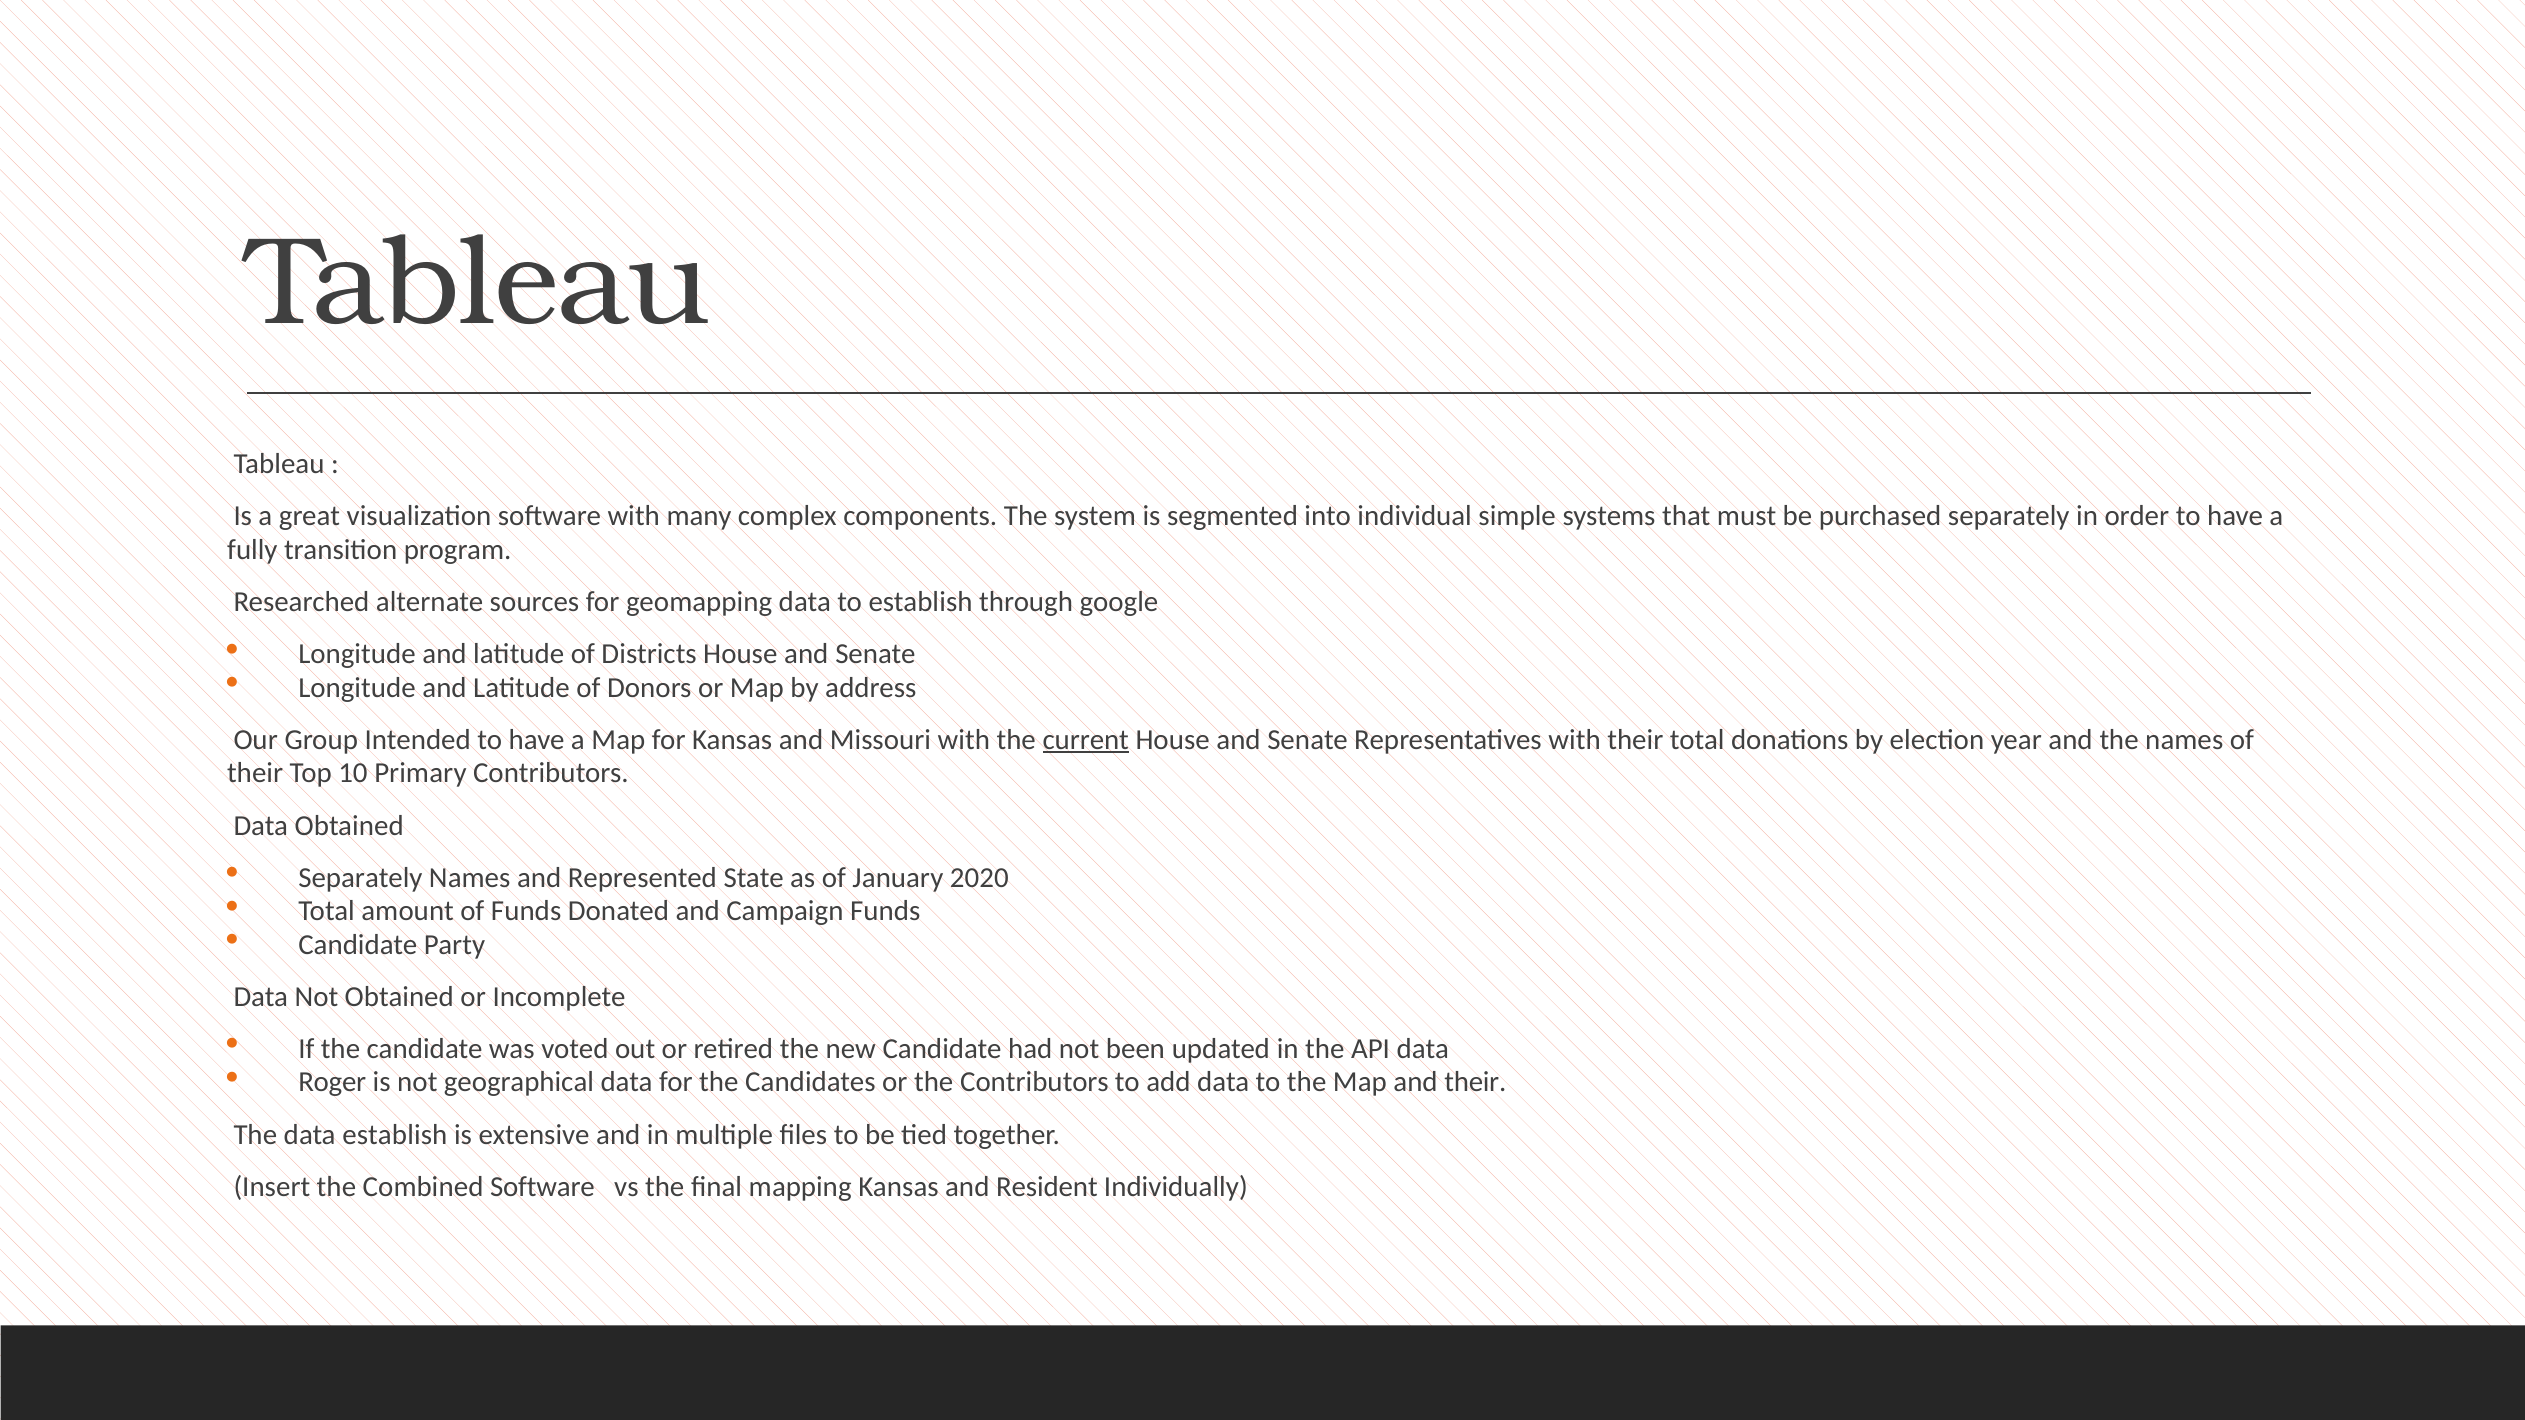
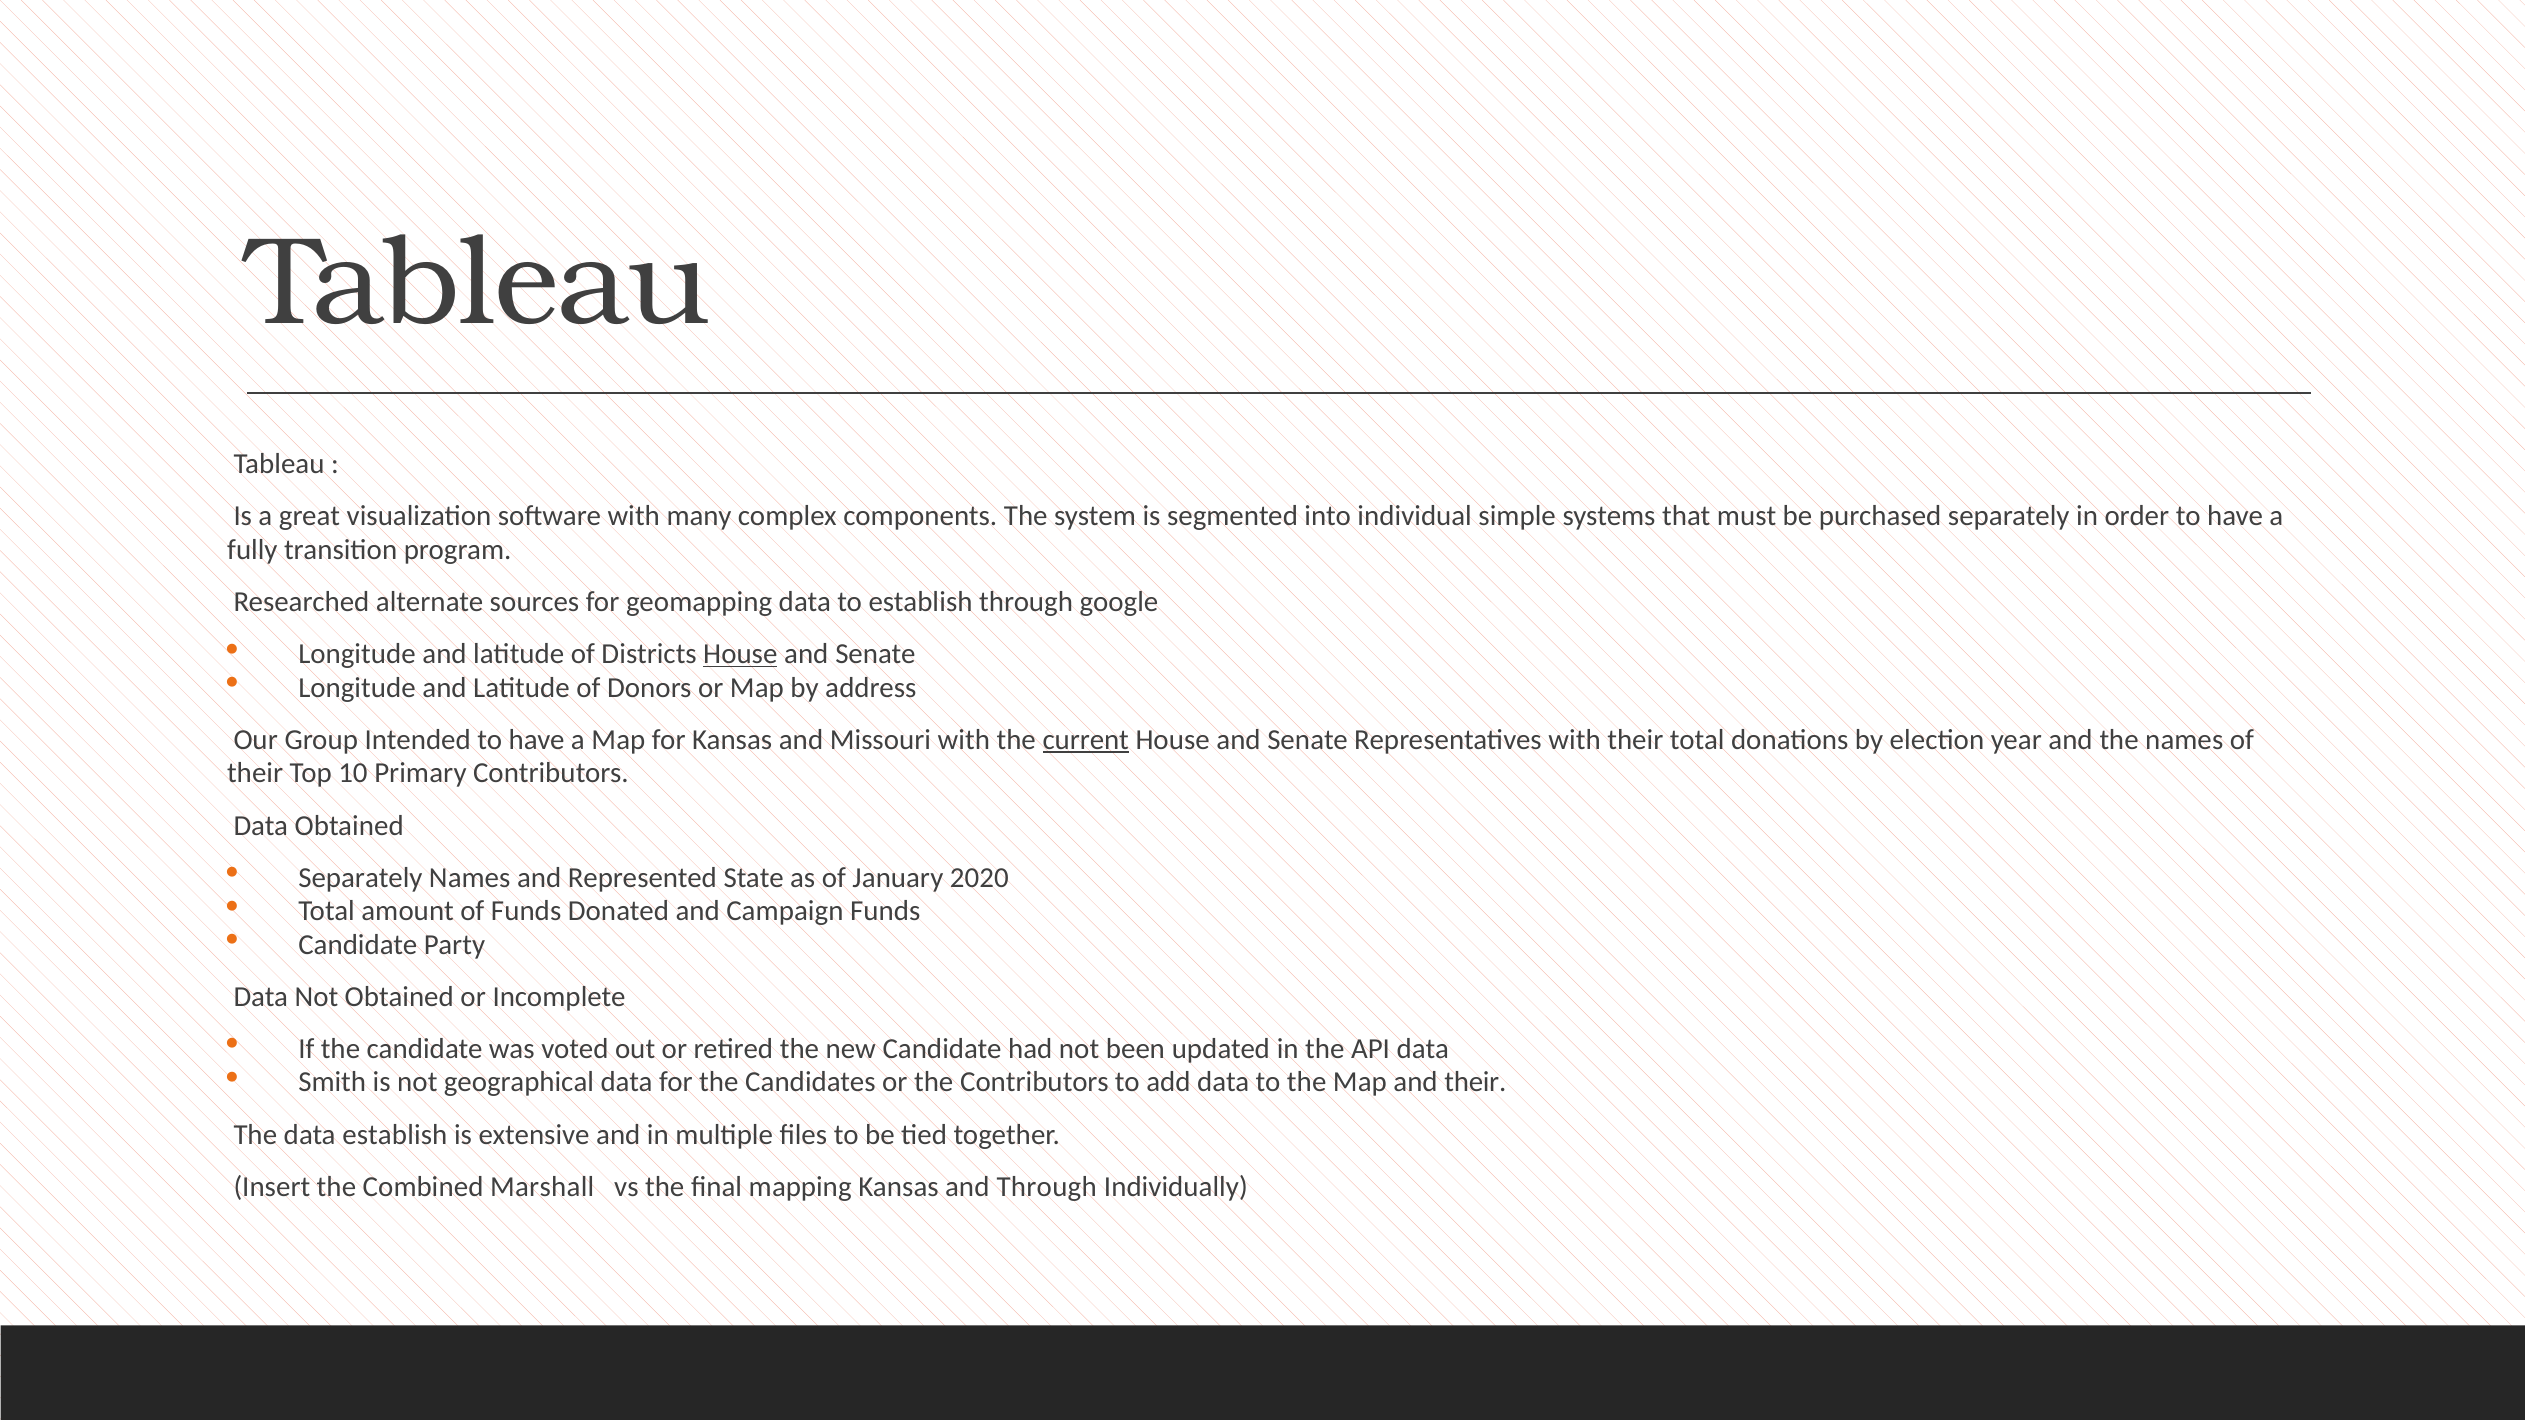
House at (740, 654) underline: none -> present
Roger: Roger -> Smith
Combined Software: Software -> Marshall
and Resident: Resident -> Through
